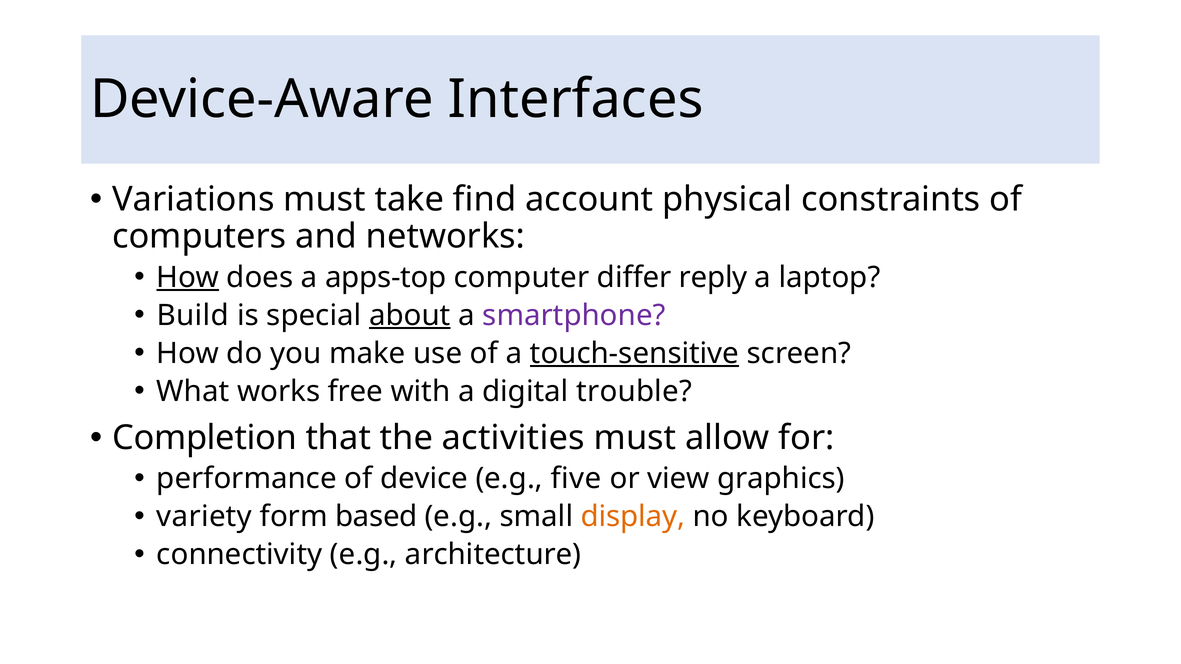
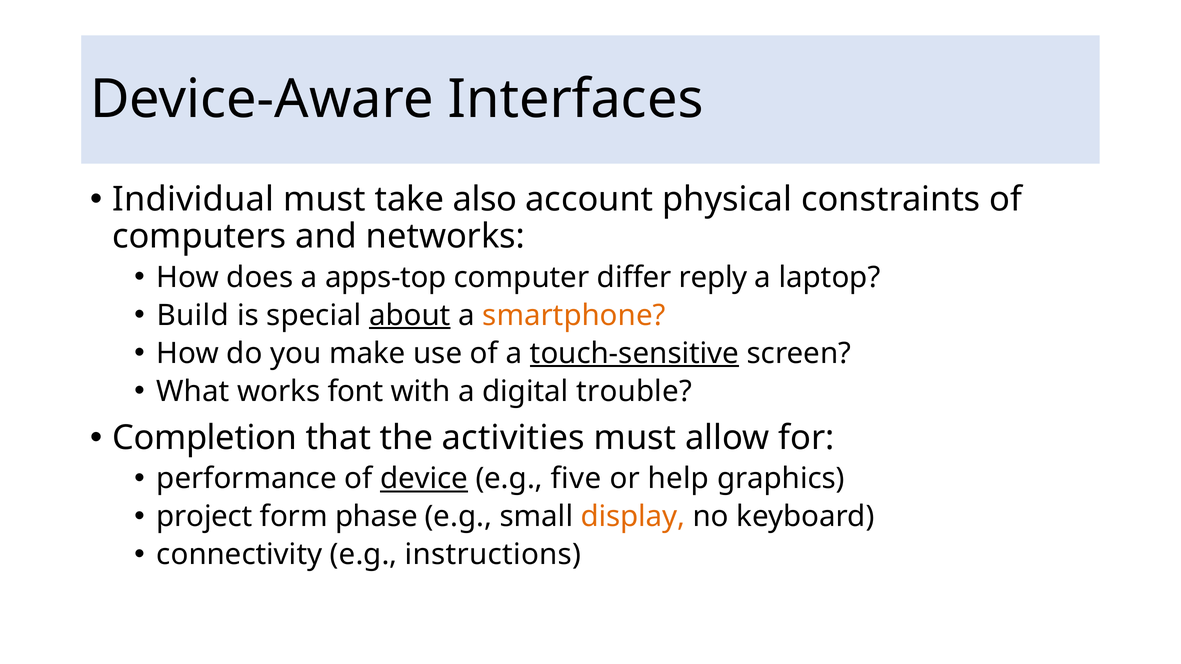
Variations: Variations -> Individual
find: find -> also
How at (188, 277) underline: present -> none
smartphone colour: purple -> orange
free: free -> font
device underline: none -> present
view: view -> help
variety: variety -> project
based: based -> phase
architecture: architecture -> instructions
